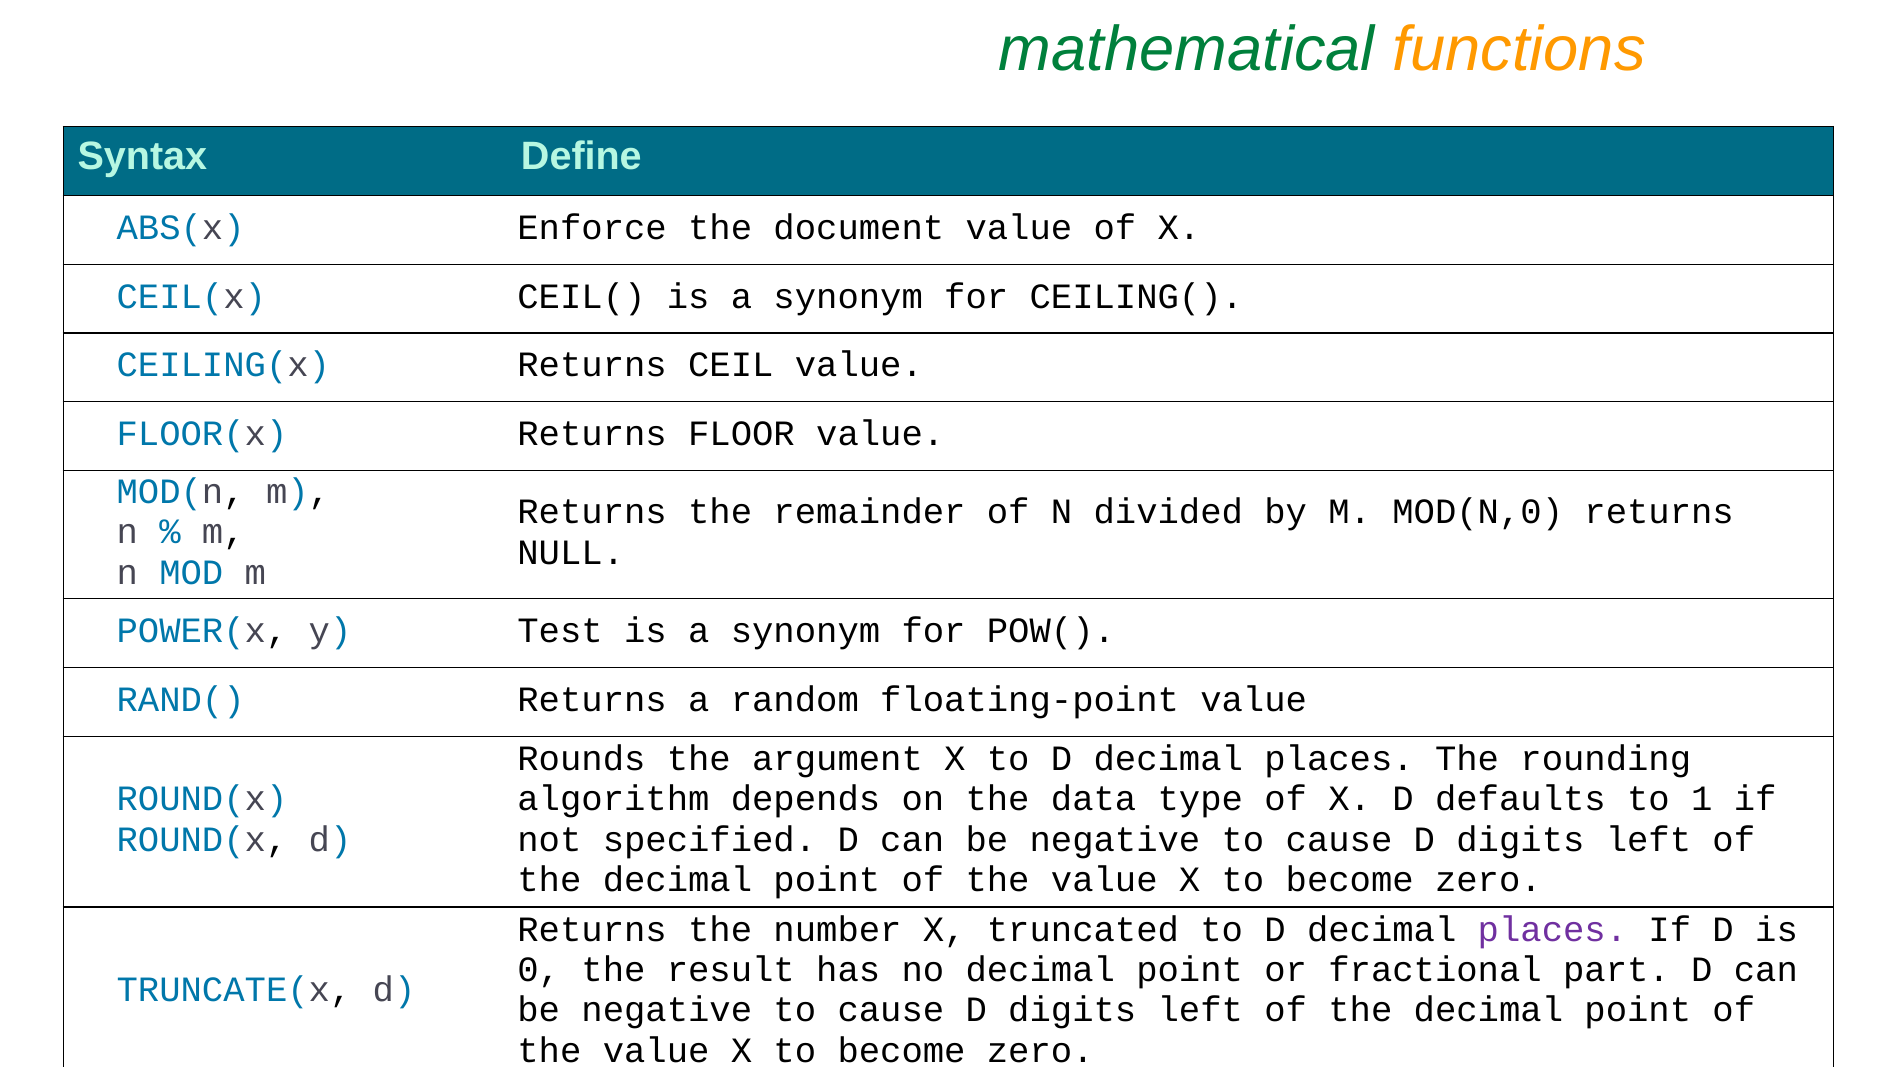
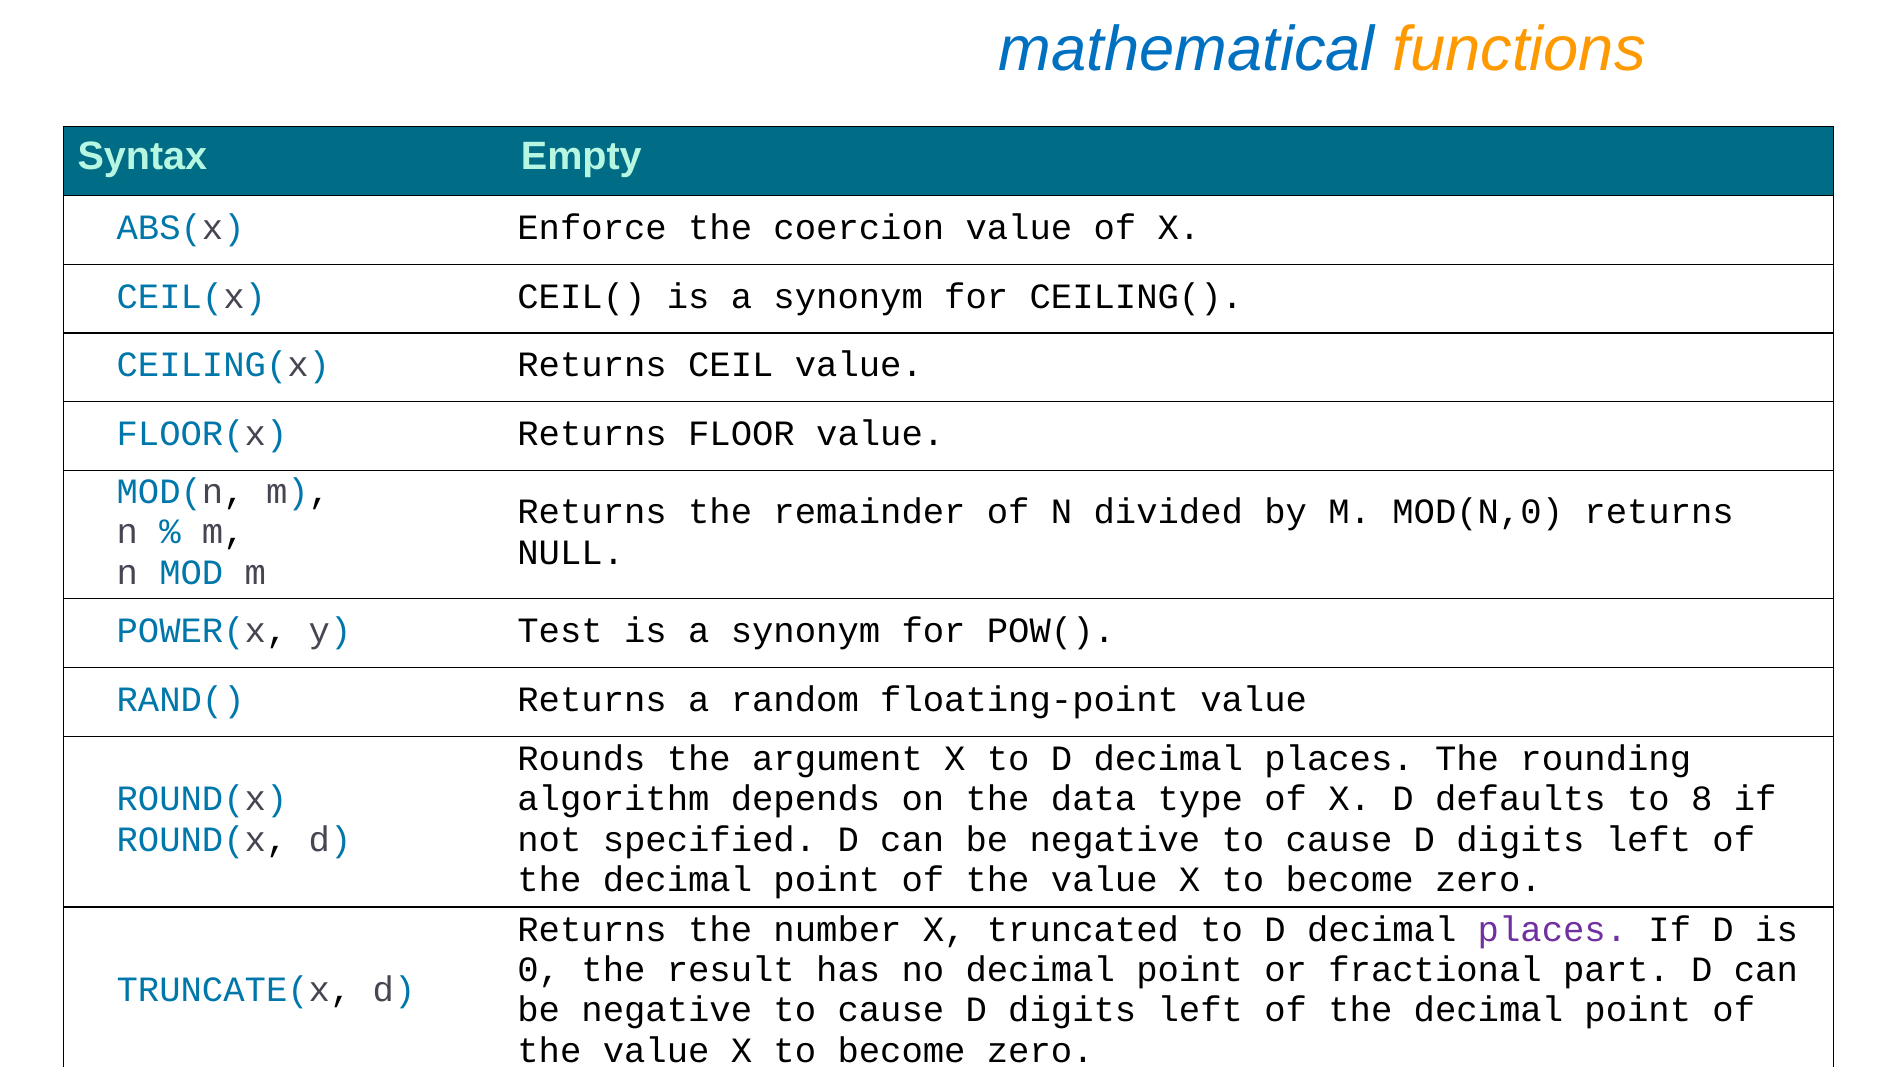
mathematical colour: green -> blue
Define: Define -> Empty
document: document -> coercion
1: 1 -> 8
